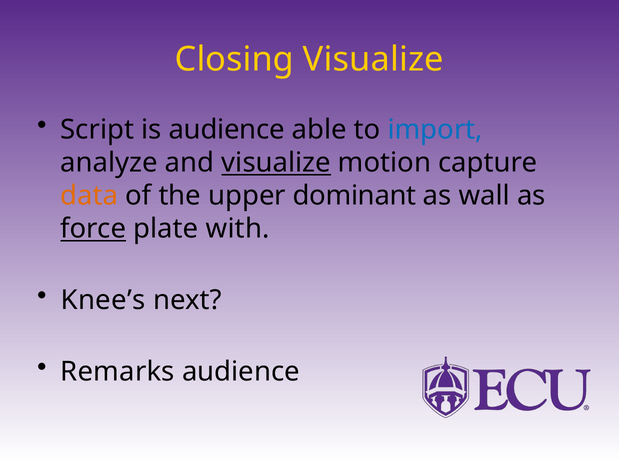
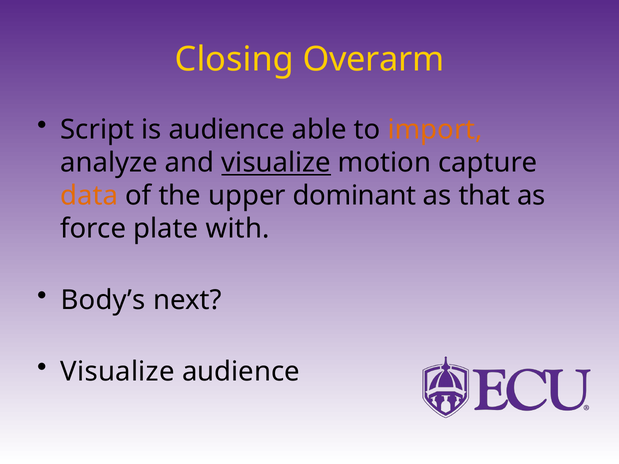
Closing Visualize: Visualize -> Overarm
import colour: blue -> orange
wall: wall -> that
force underline: present -> none
Knee’s: Knee’s -> Body’s
Remarks at (118, 372): Remarks -> Visualize
